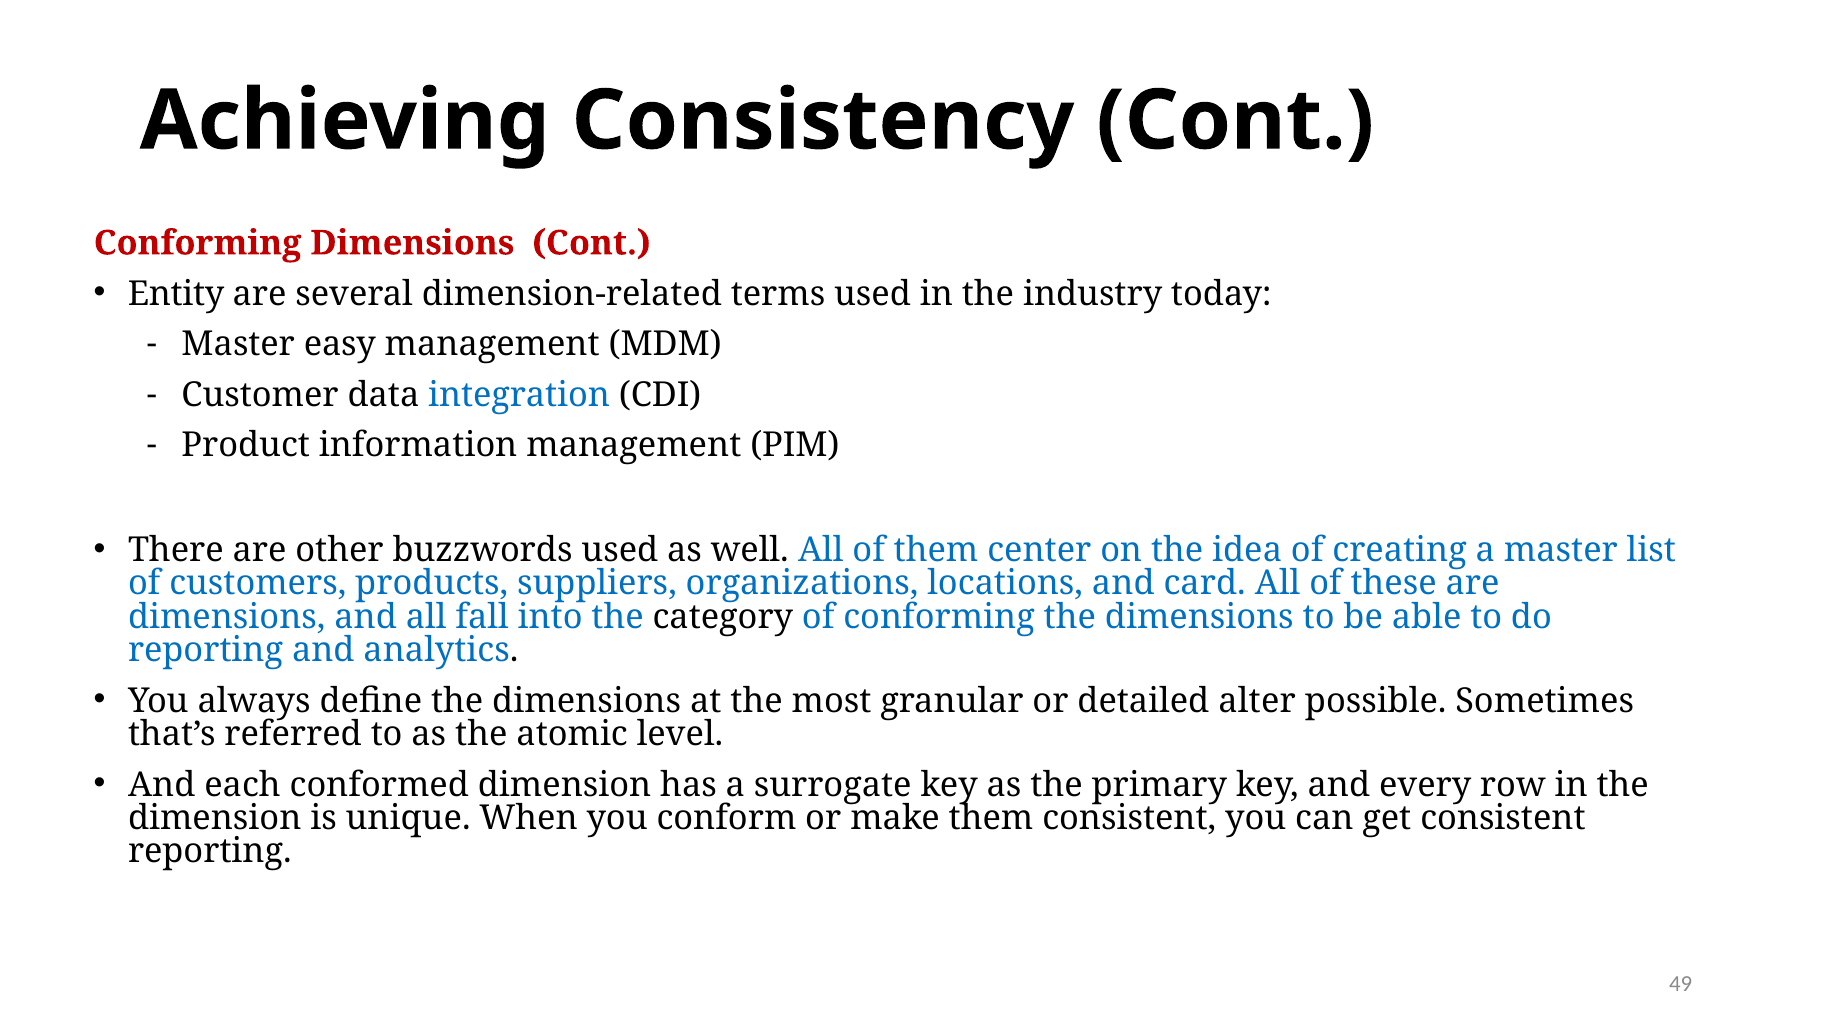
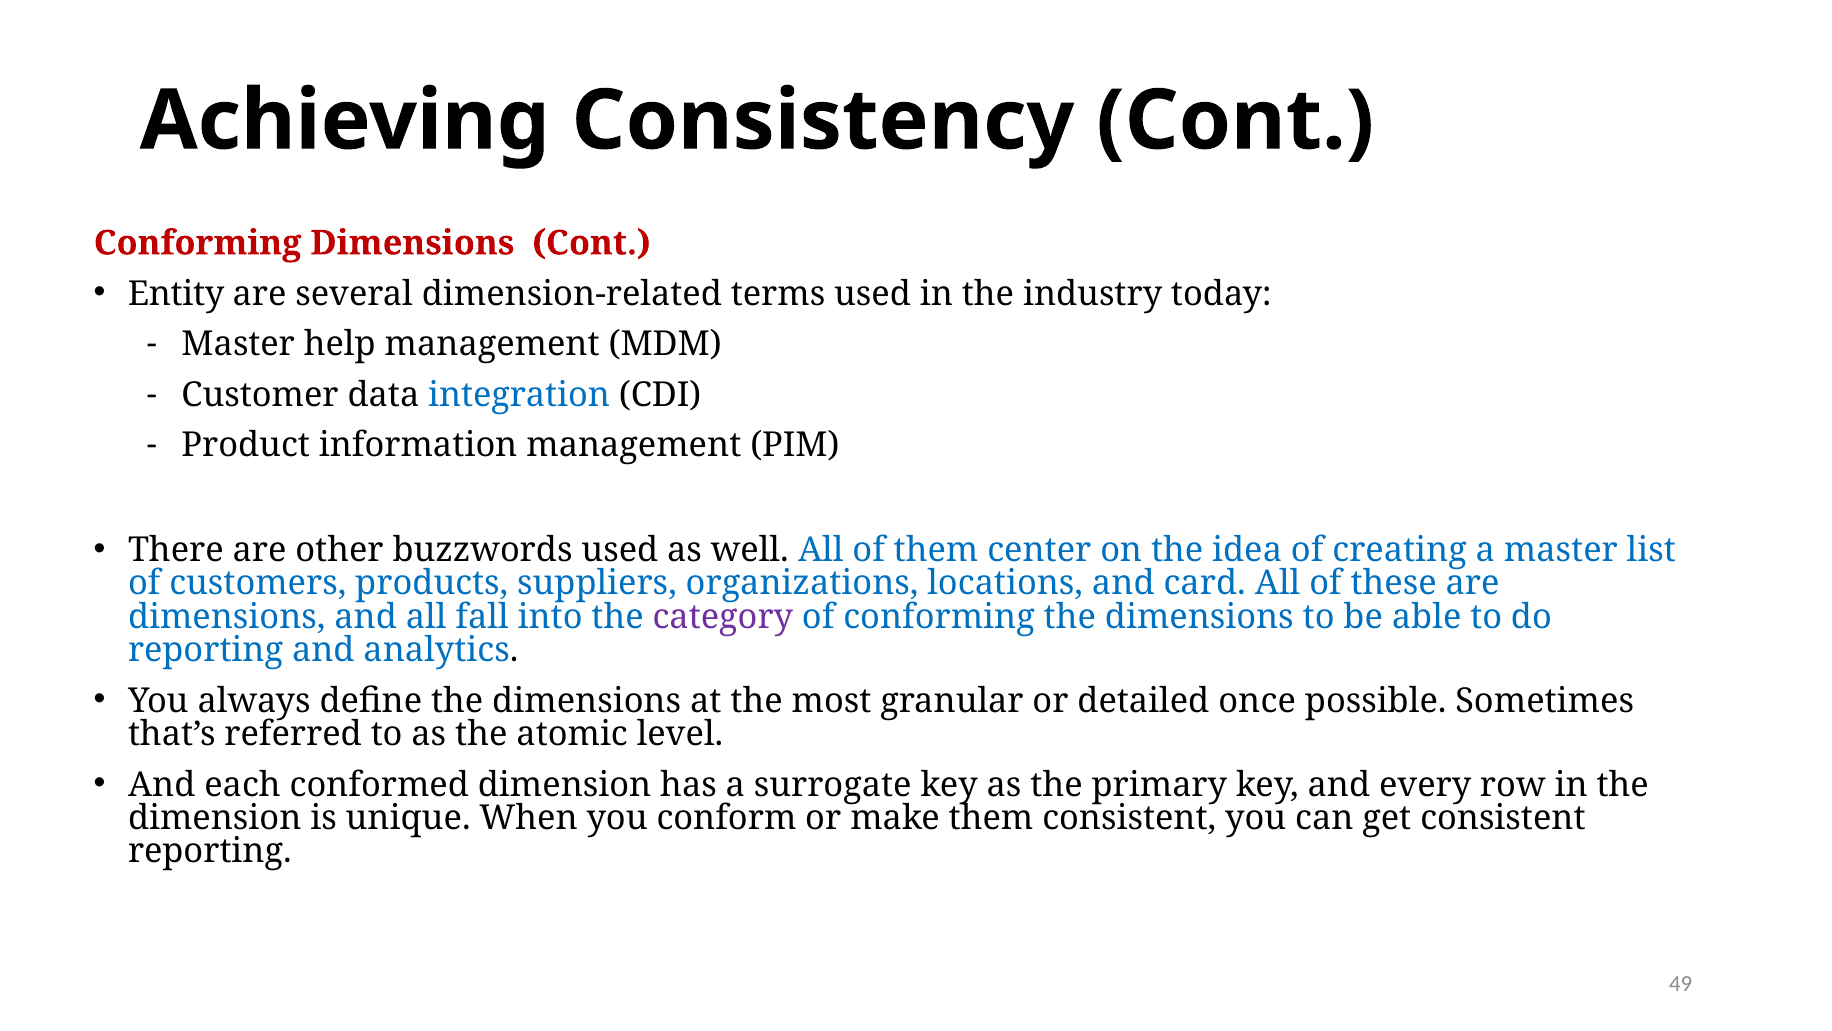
easy: easy -> help
category colour: black -> purple
alter: alter -> once
